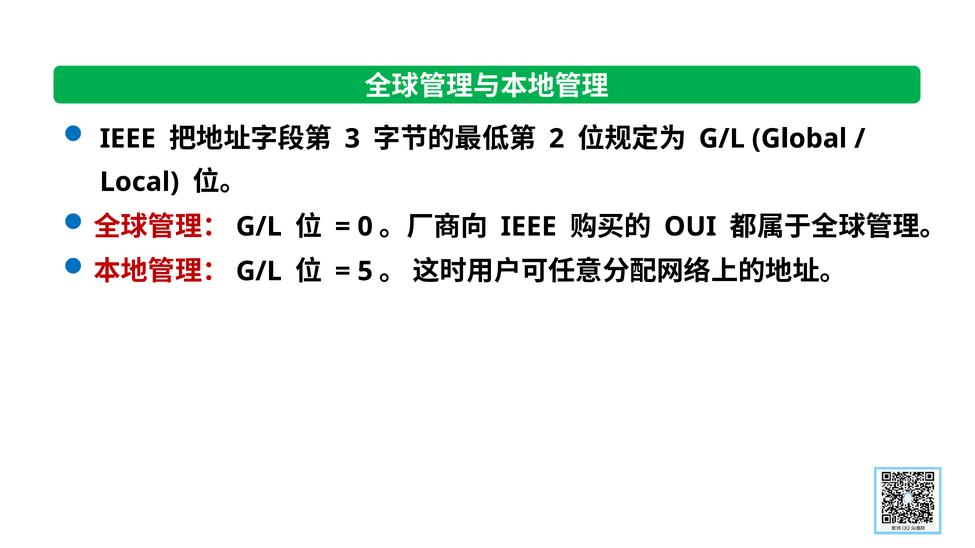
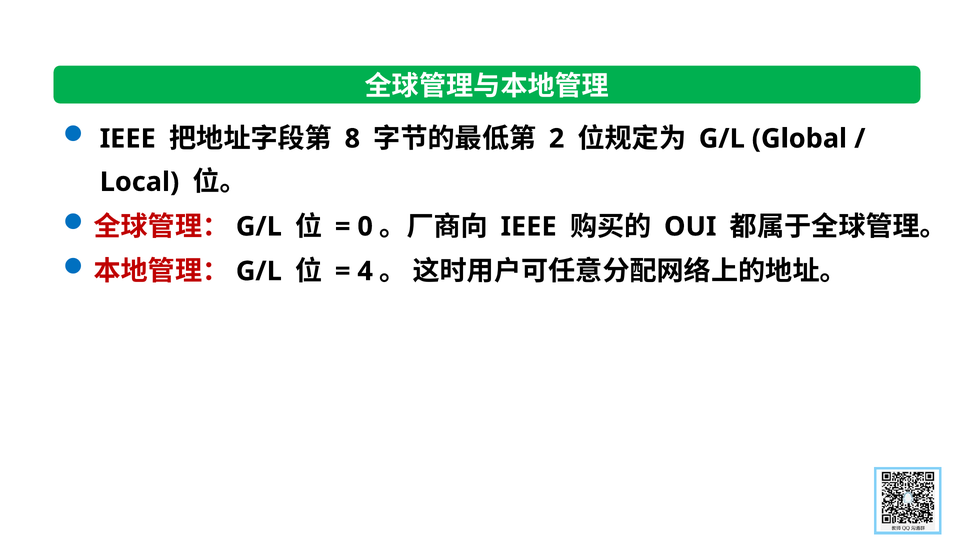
3: 3 -> 8
5: 5 -> 4
